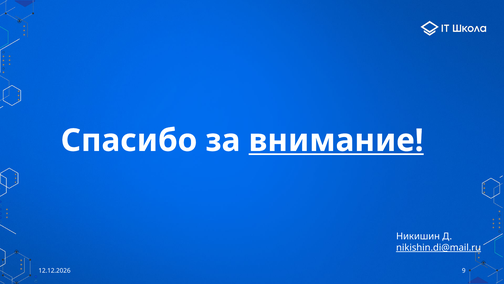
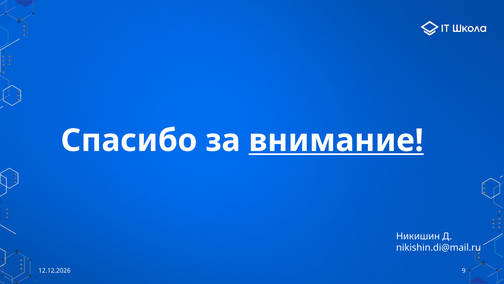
nikishin.di@mail.ru underline: present -> none
